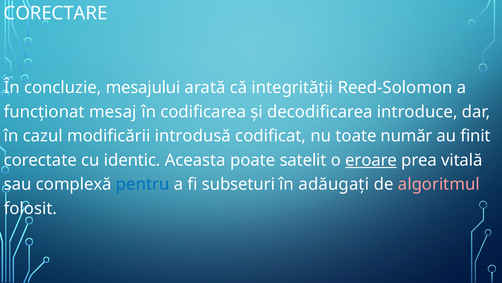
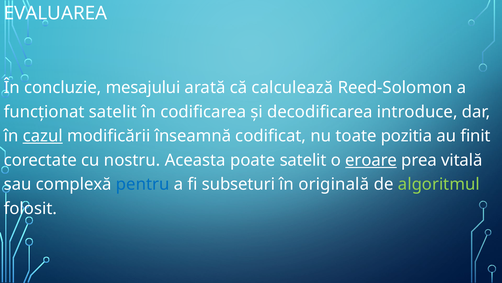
CORECTARE: CORECTARE -> EVALUAREA
integrității: integrității -> calculează
funcționat mesaj: mesaj -> satelit
cazul underline: none -> present
introdusă: introdusă -> înseamnă
număr: număr -> pozitia
identic: identic -> nostru
adăugați: adăugați -> originală
algoritmul colour: pink -> light green
